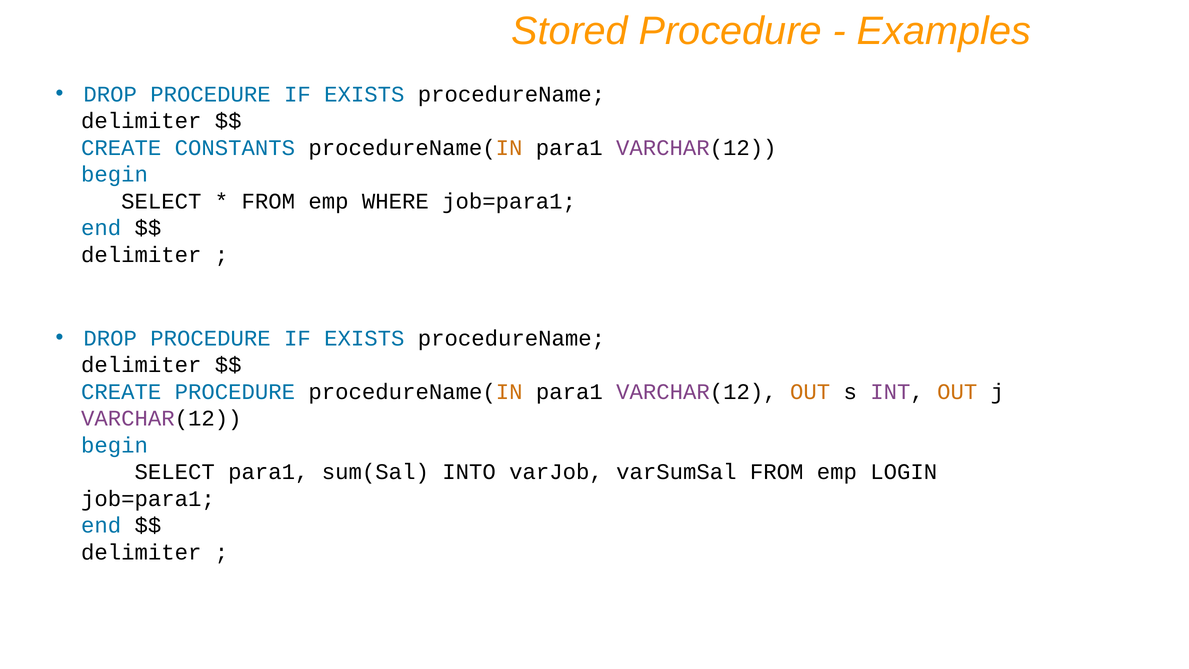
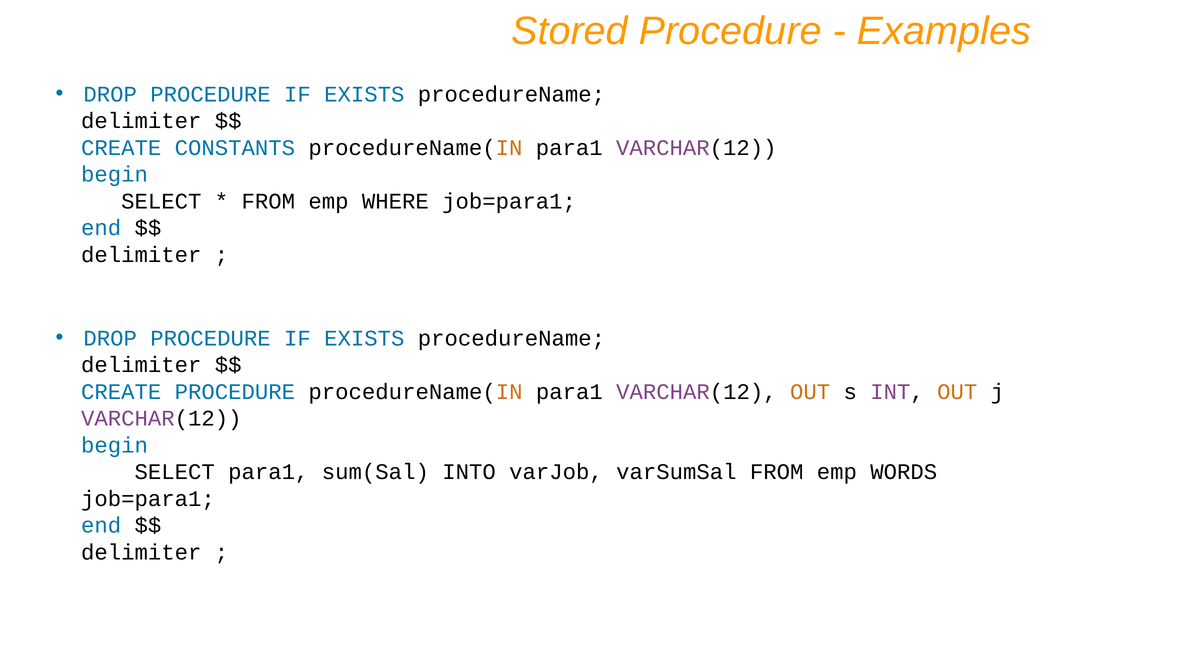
LOGIN: LOGIN -> WORDS
